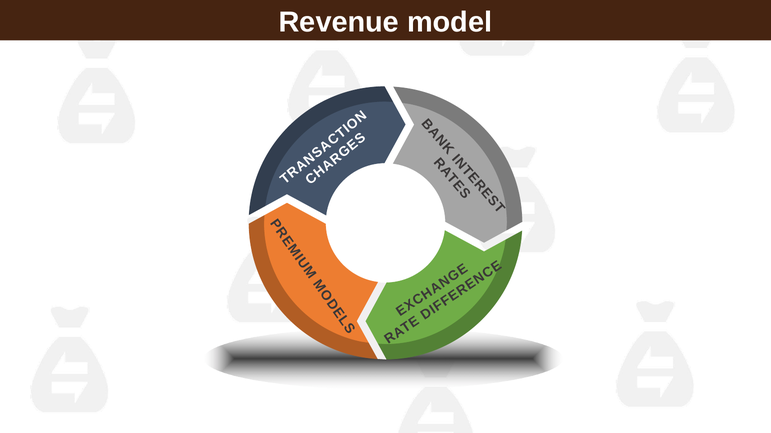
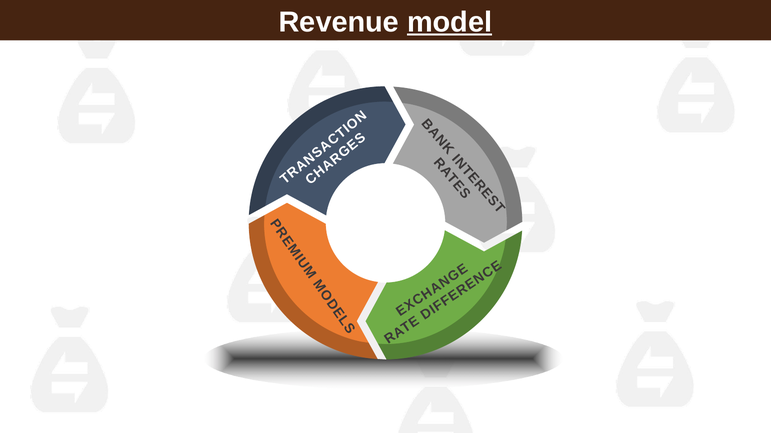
model underline: none -> present
